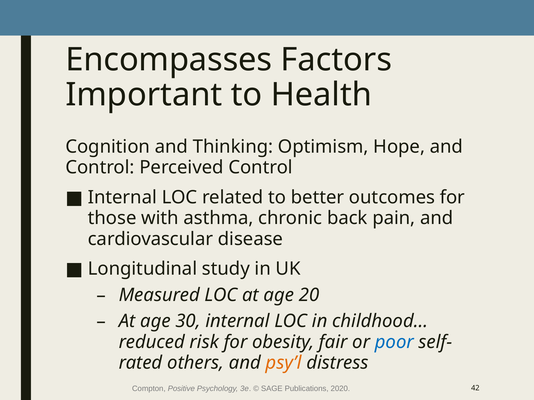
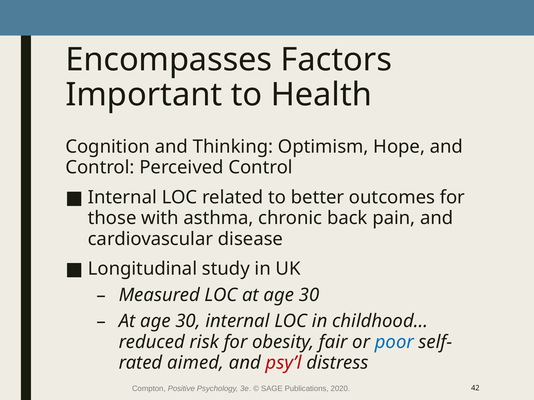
LOC at age 20: 20 -> 30
others: others -> aimed
psy’l colour: orange -> red
